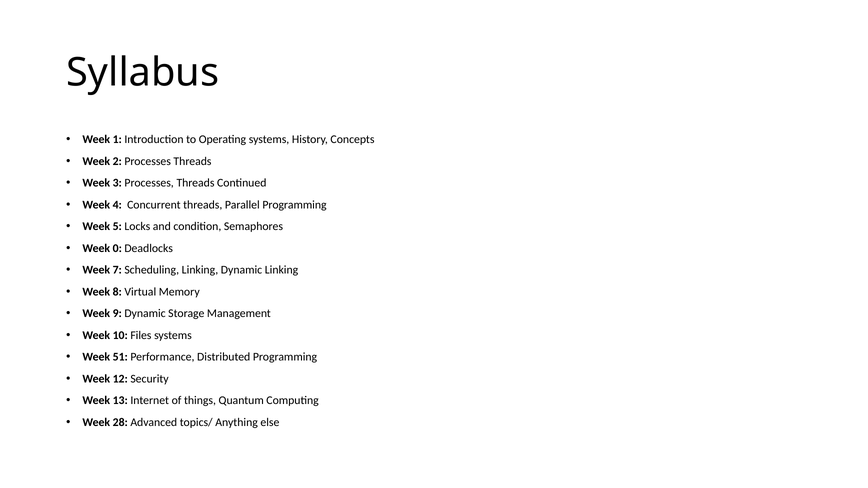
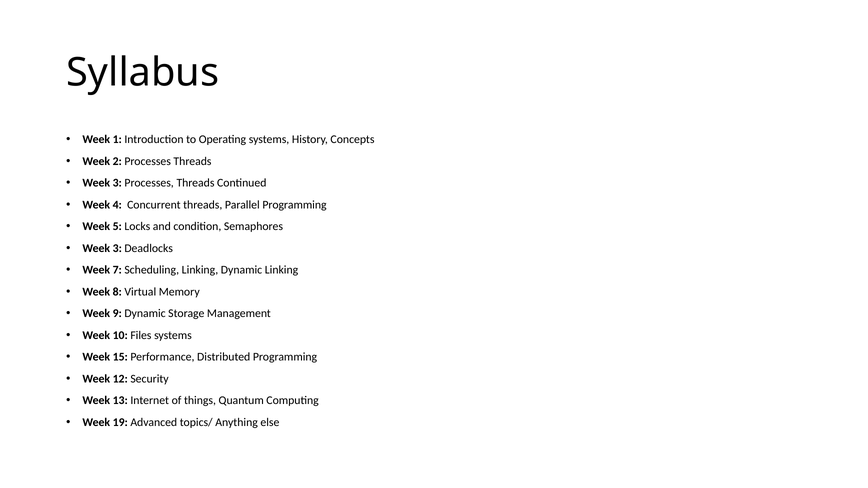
0 at (117, 248): 0 -> 3
51: 51 -> 15
28: 28 -> 19
